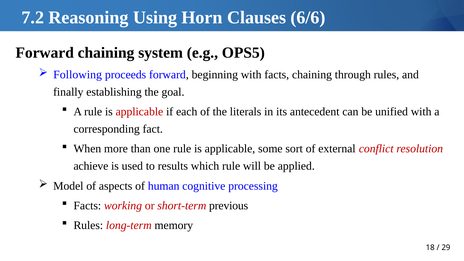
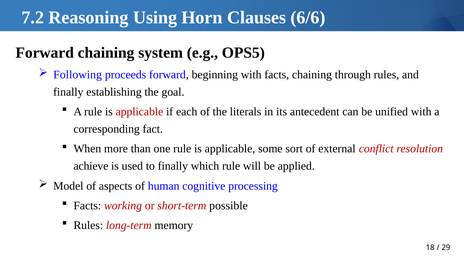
to results: results -> finally
previous: previous -> possible
